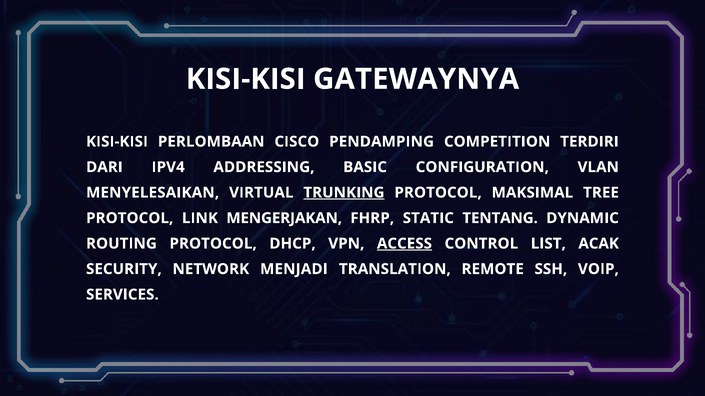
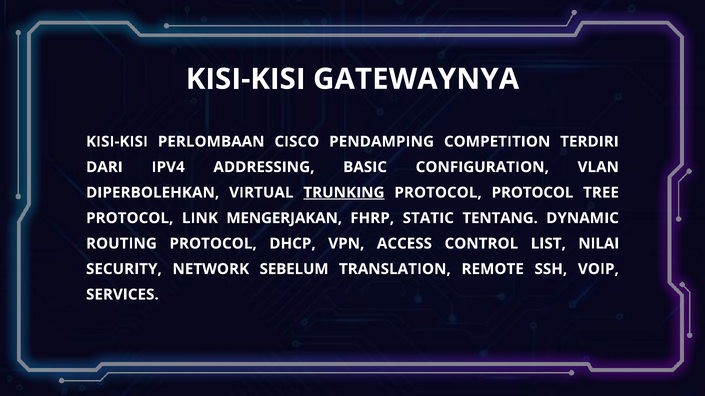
MENYELESAIKAN: MENYELESAIKAN -> DIPERBOLEHKAN
PROTOCOL MAKSIMAL: MAKSIMAL -> PROTOCOL
ACCESS underline: present -> none
ACAK: ACAK -> NILAI
MENJADI: MENJADI -> SEBELUM
